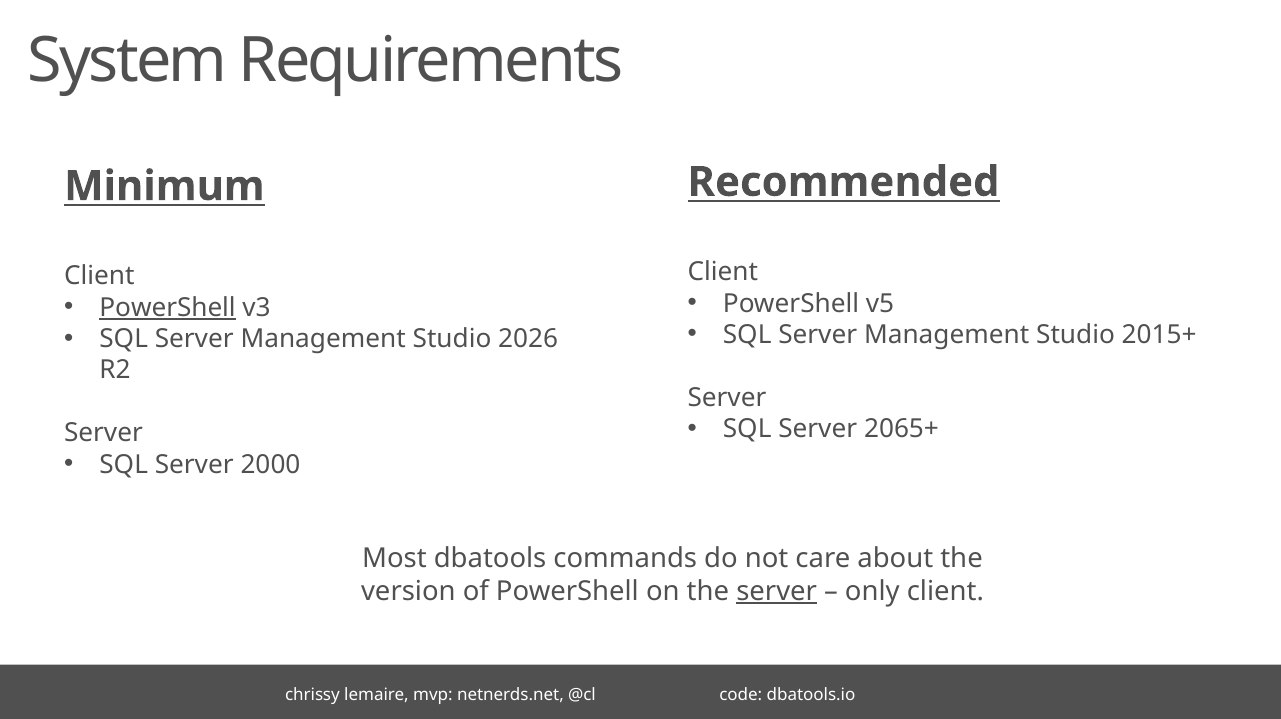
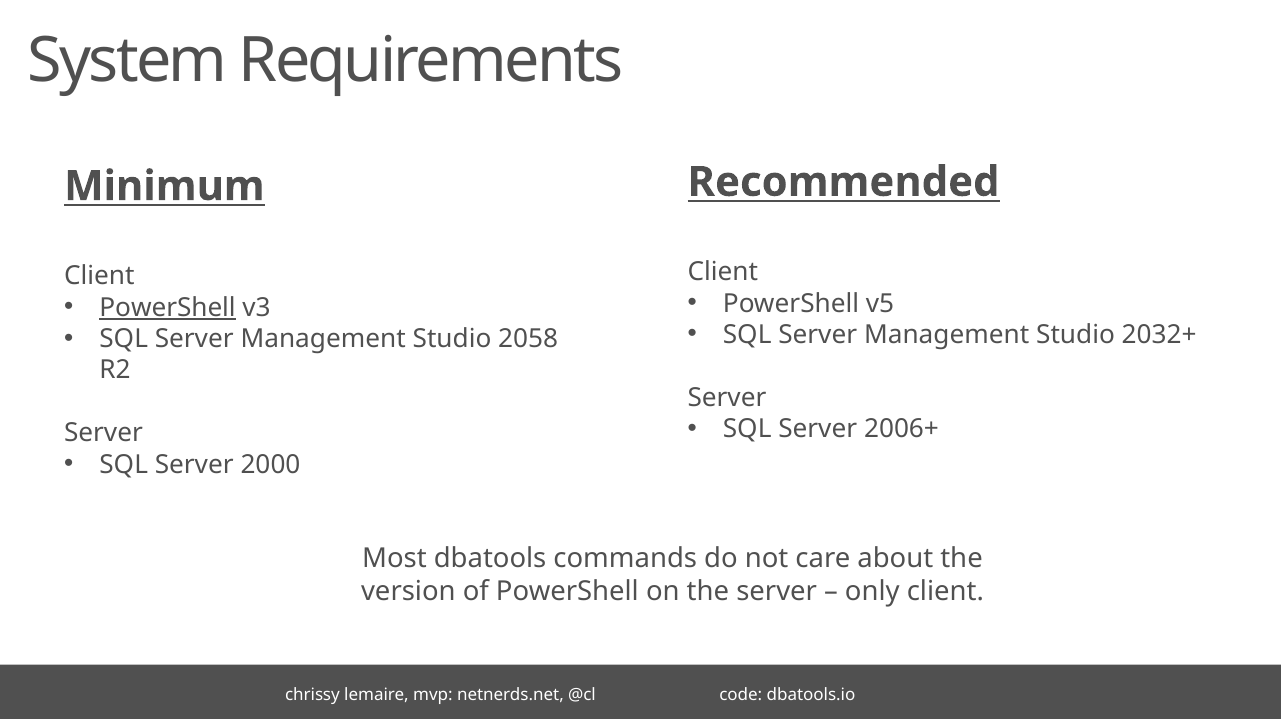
2015+: 2015+ -> 2032+
2026: 2026 -> 2058
2065+: 2065+ -> 2006+
server at (777, 592) underline: present -> none
